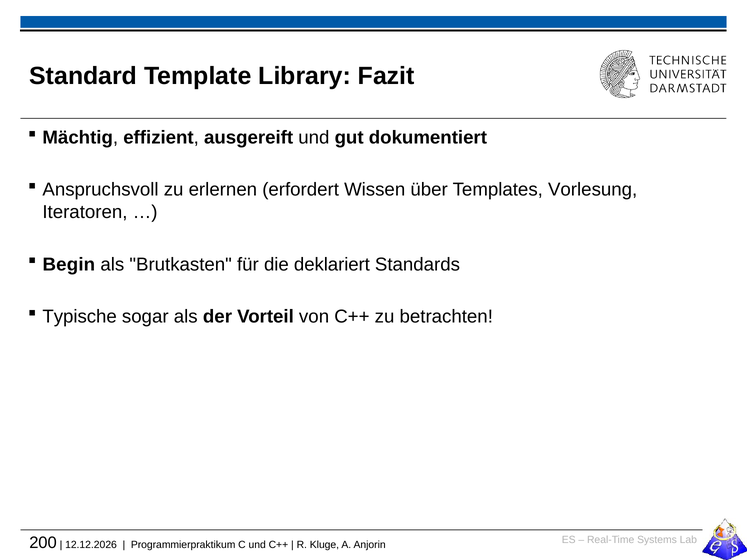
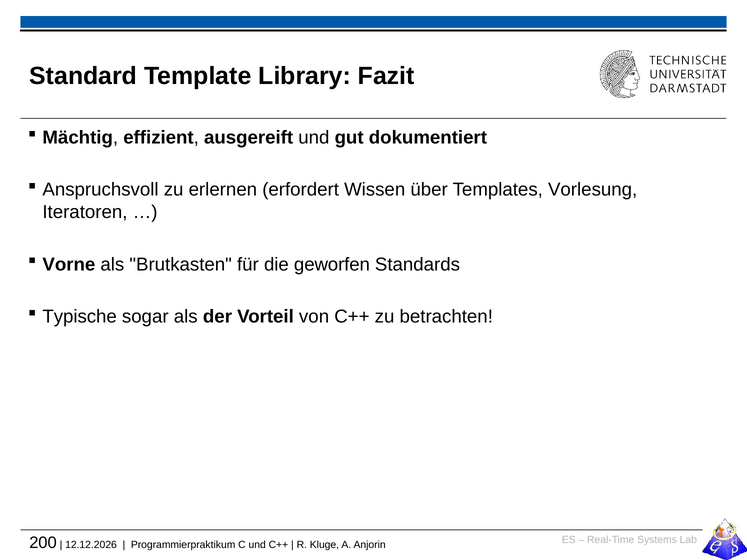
Begin: Begin -> Vorne
deklariert: deklariert -> geworfen
